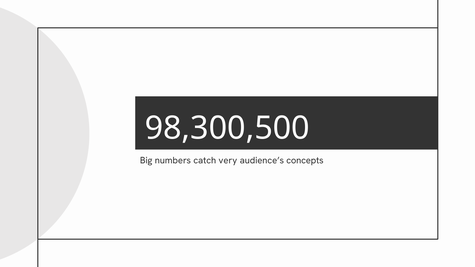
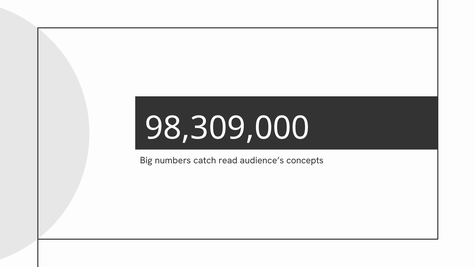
98,300,500: 98,300,500 -> 98,309,000
very: very -> read
